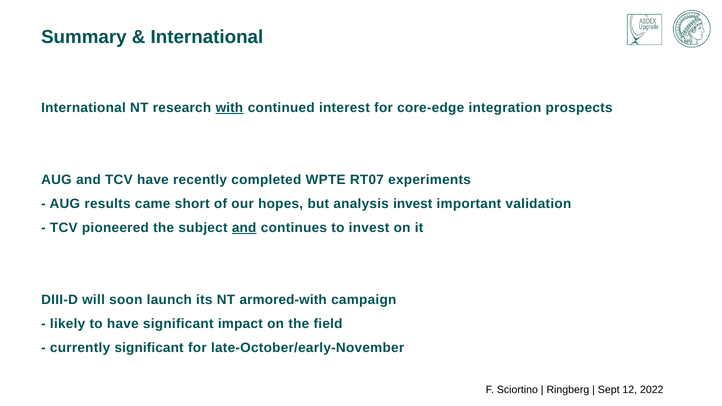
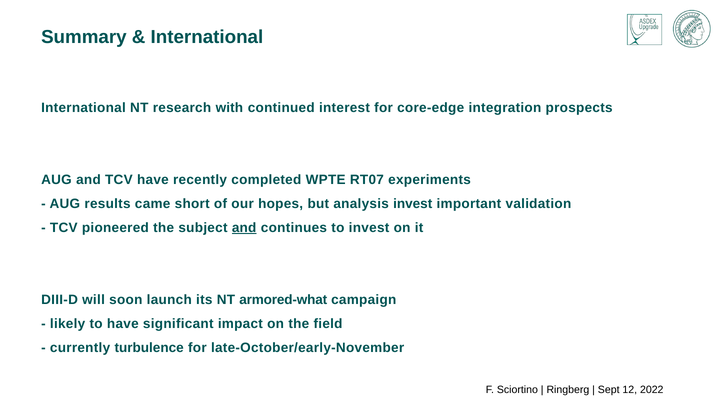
with underline: present -> none
armored-with: armored-with -> armored-what
currently significant: significant -> turbulence
